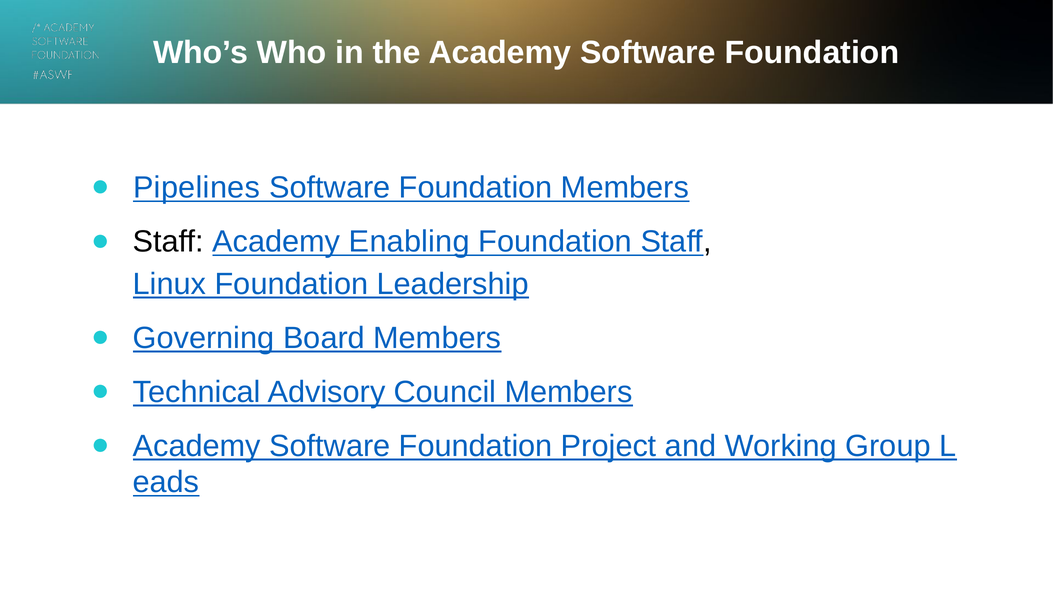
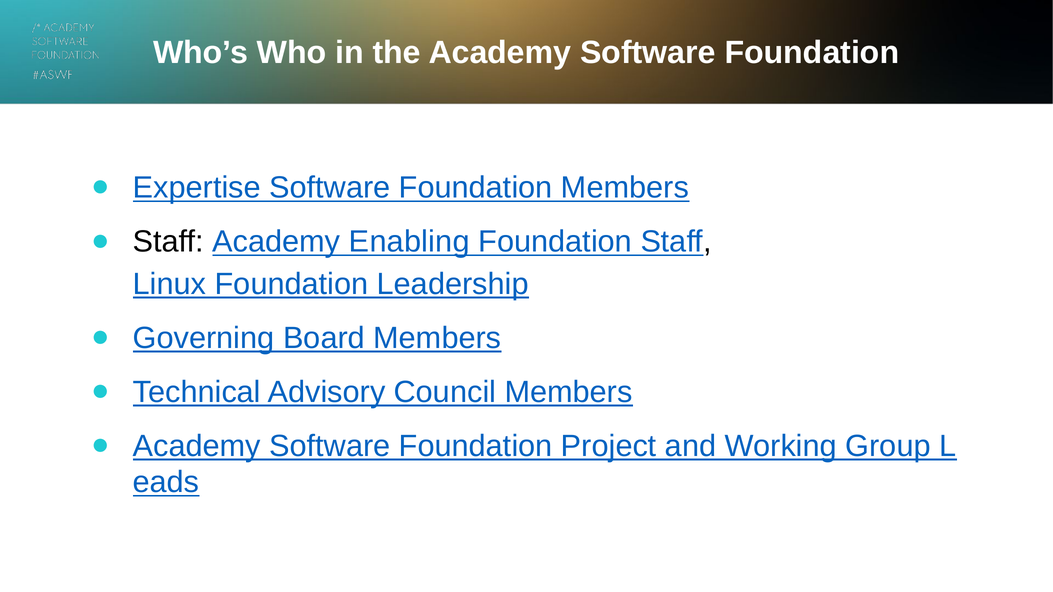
Pipelines: Pipelines -> Expertise
